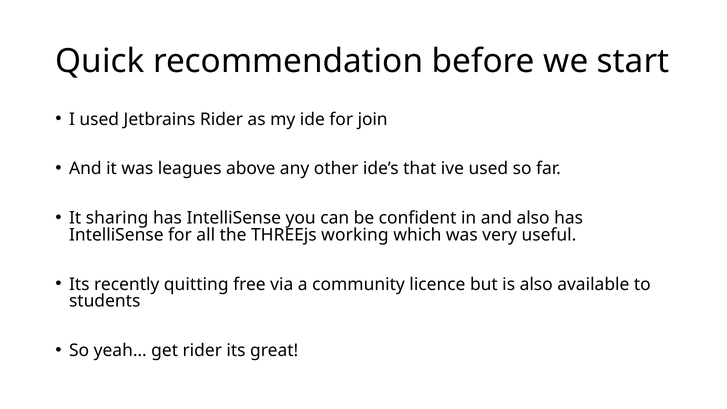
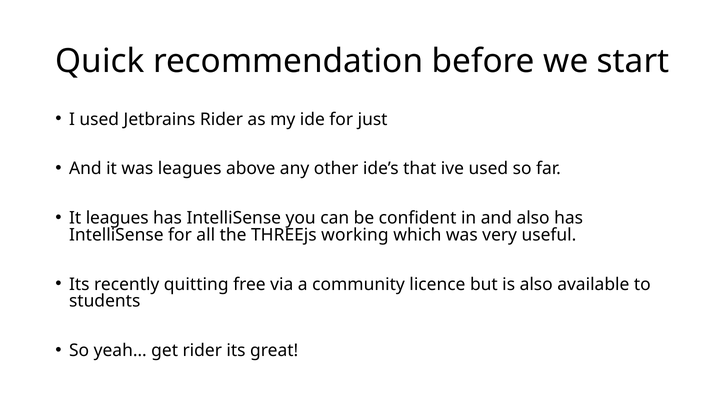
join: join -> just
It sharing: sharing -> leagues
